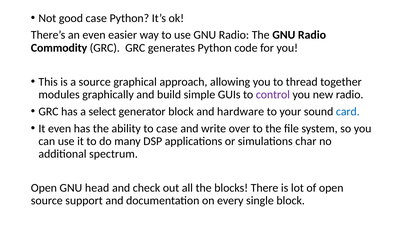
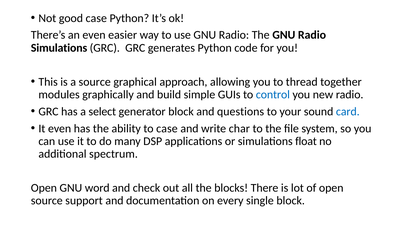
Commodity at (59, 48): Commodity -> Simulations
control colour: purple -> blue
hardware: hardware -> questions
over: over -> char
char: char -> float
head: head -> word
